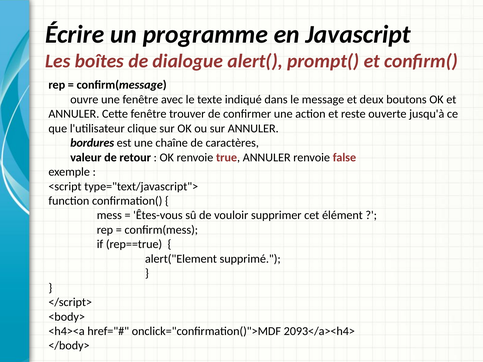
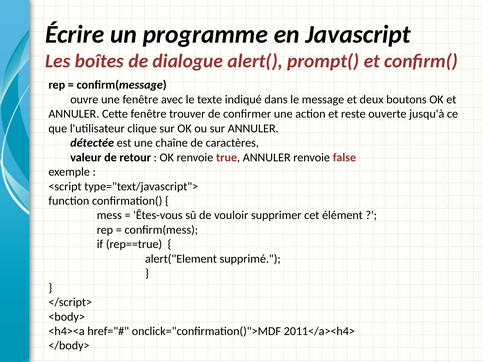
bordures: bordures -> détectée
2093</a><h4>: 2093</a><h4> -> 2011</a><h4>
